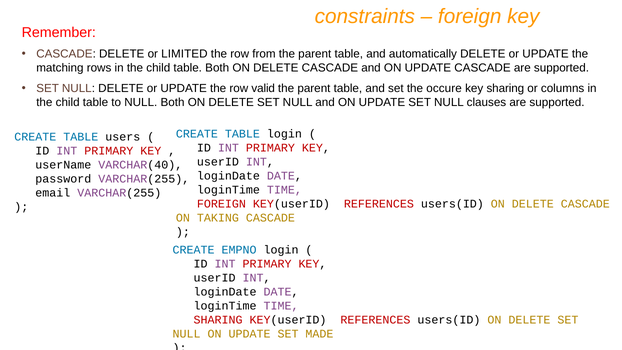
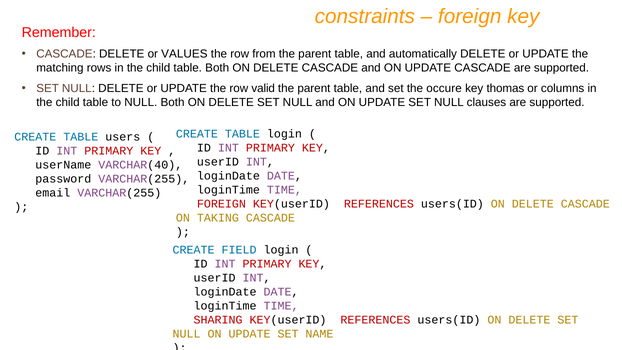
LIMITED: LIMITED -> VALUES
key sharing: sharing -> thomas
EMPNO: EMPNO -> FIELD
MADE: MADE -> NAME
